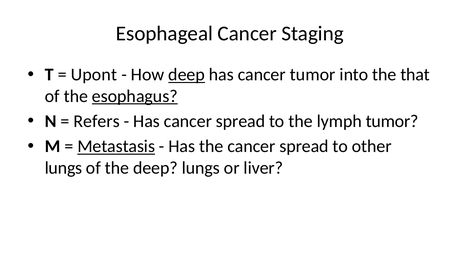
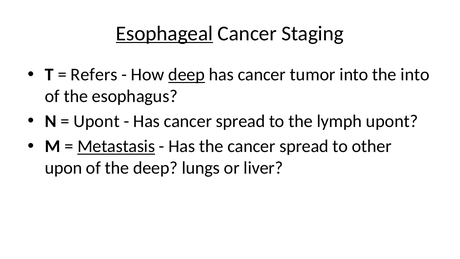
Esophageal underline: none -> present
Upont: Upont -> Refers
the that: that -> into
esophagus underline: present -> none
Refers at (97, 121): Refers -> Upont
lymph tumor: tumor -> upont
lungs at (64, 168): lungs -> upon
